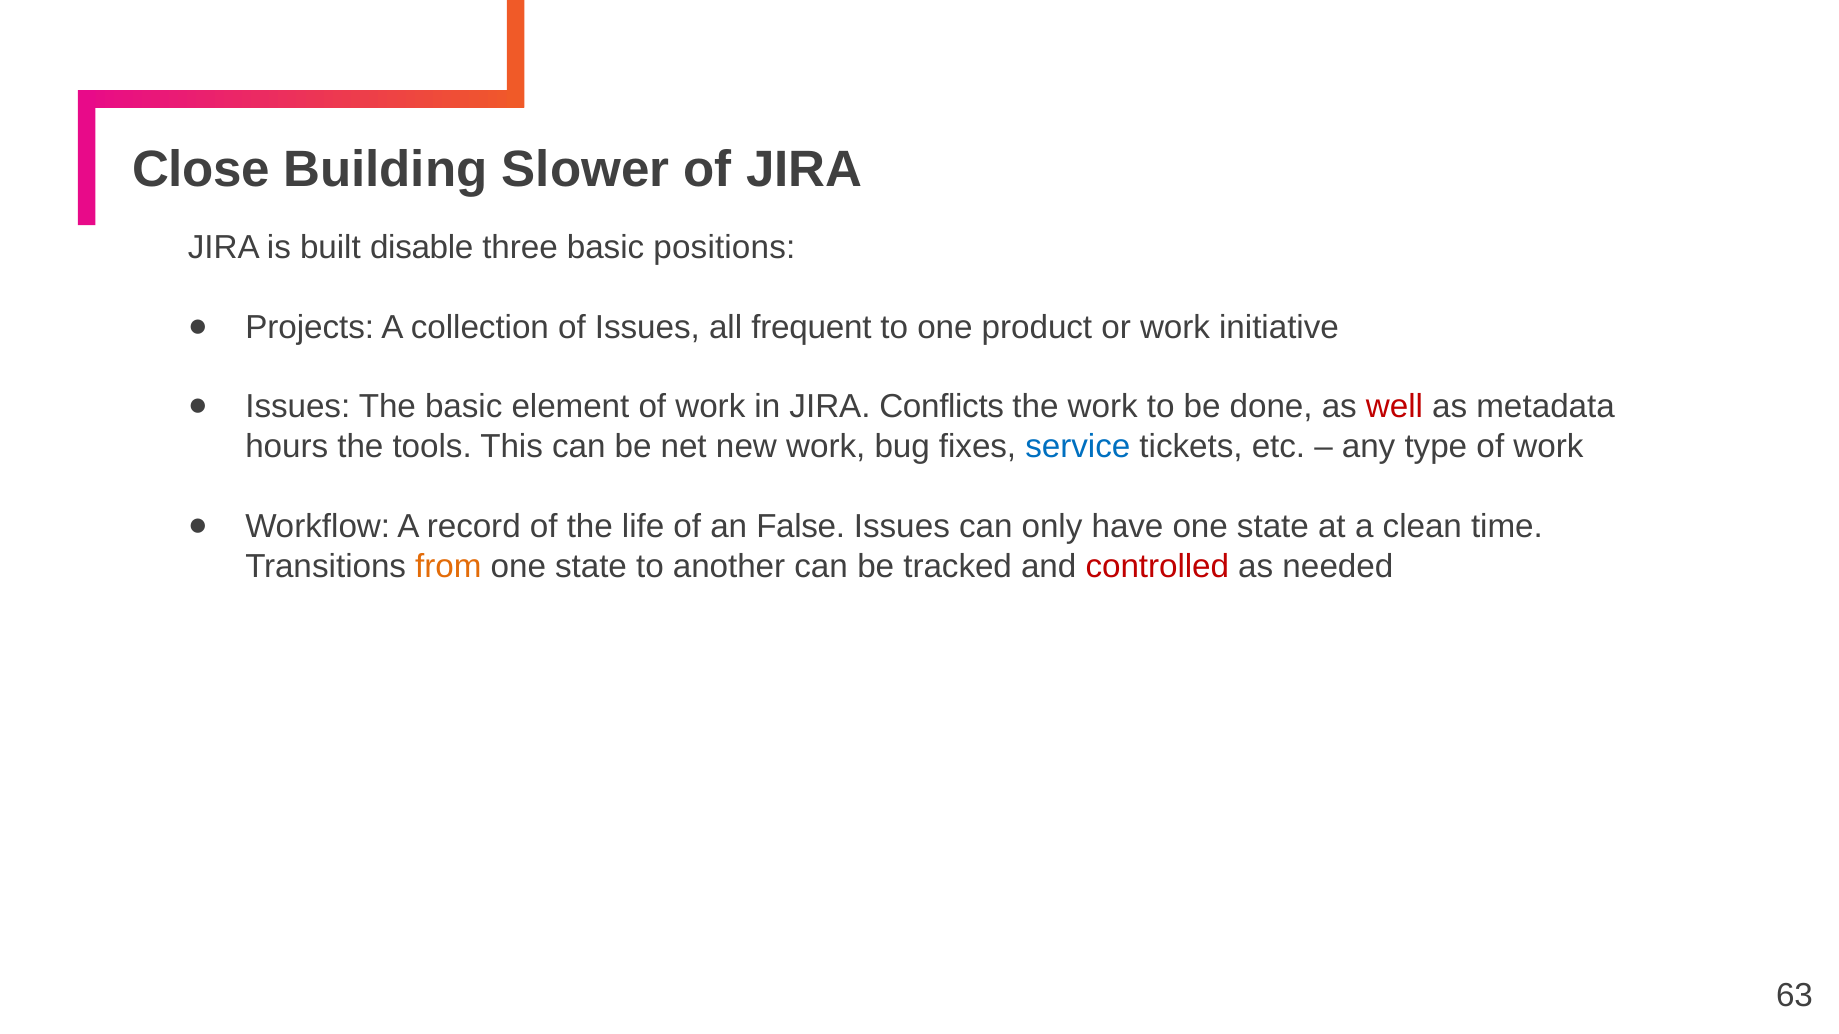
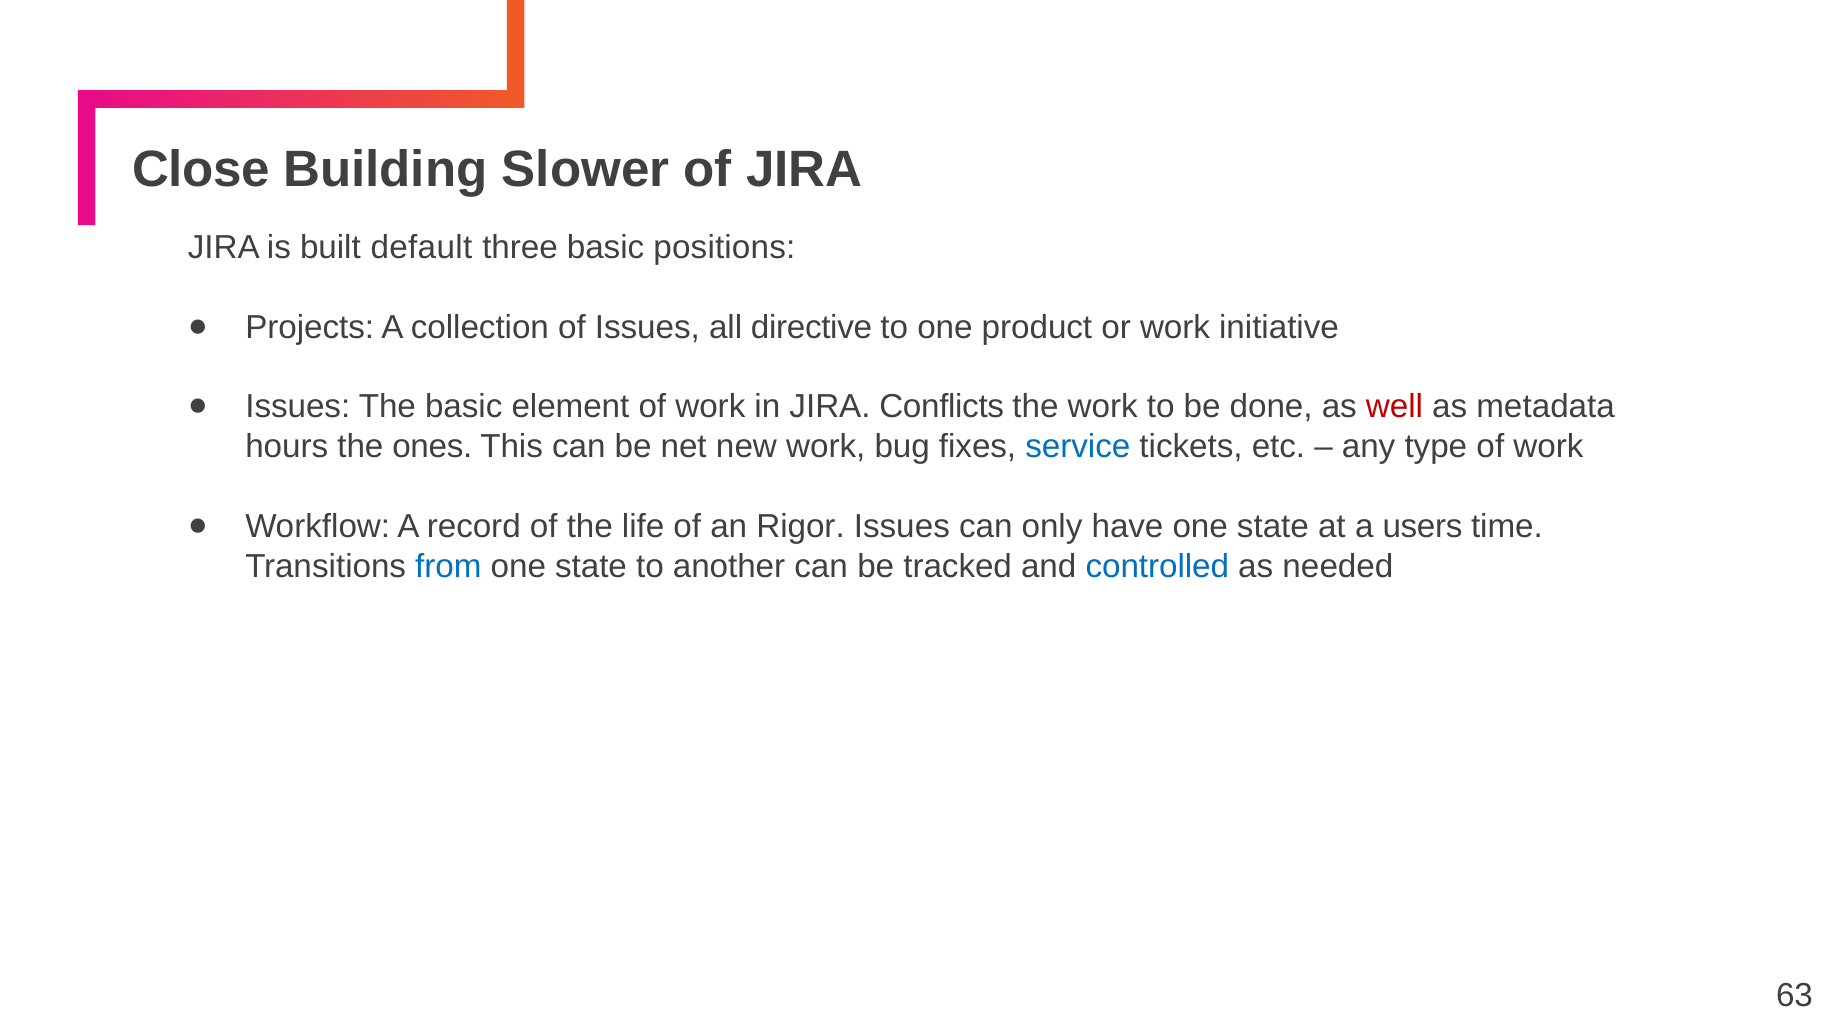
disable: disable -> default
frequent: frequent -> directive
tools: tools -> ones
False: False -> Rigor
clean: clean -> users
from colour: orange -> blue
controlled colour: red -> blue
